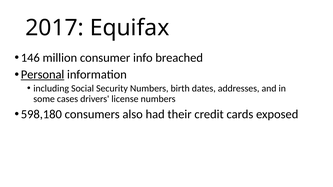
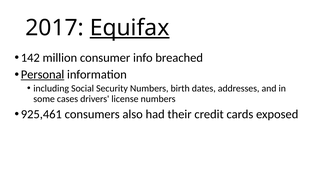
Equifax underline: none -> present
146: 146 -> 142
598,180: 598,180 -> 925,461
